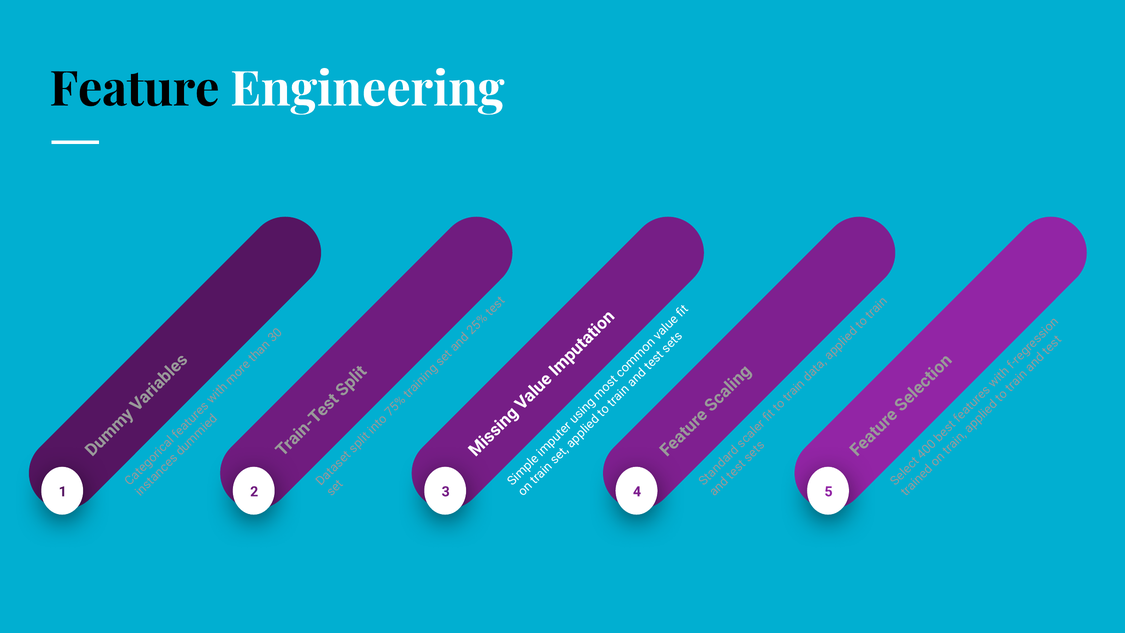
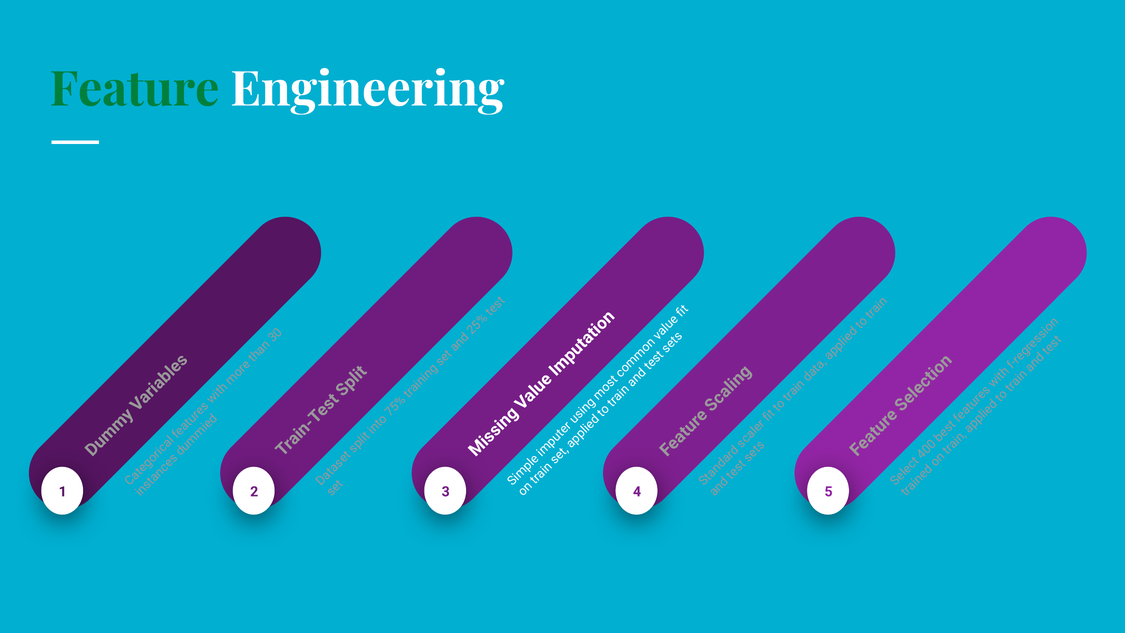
Feature colour: black -> green
